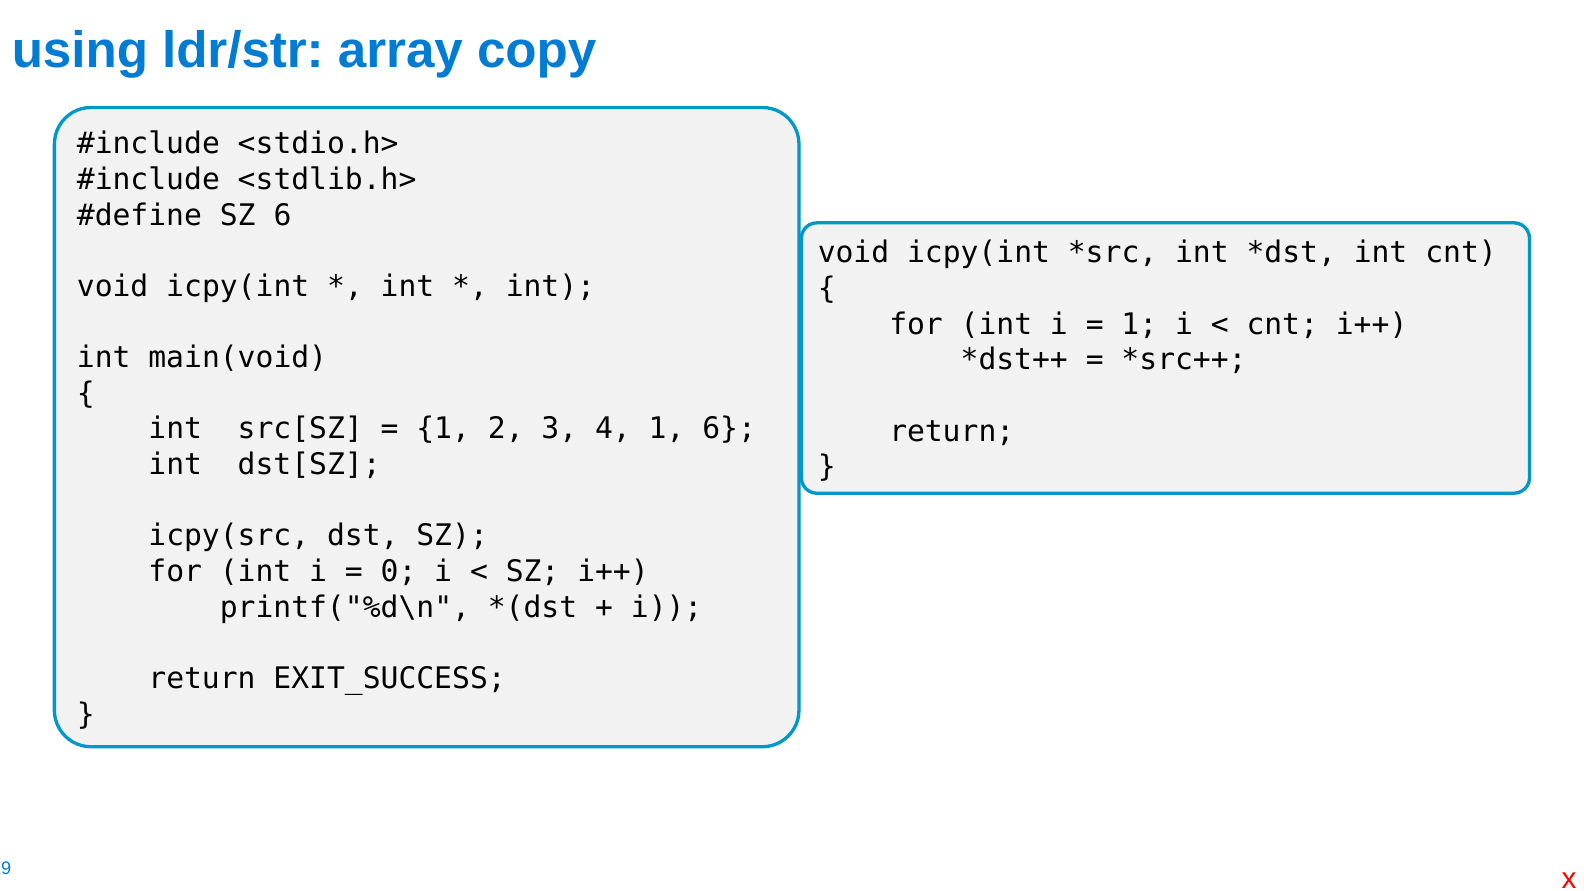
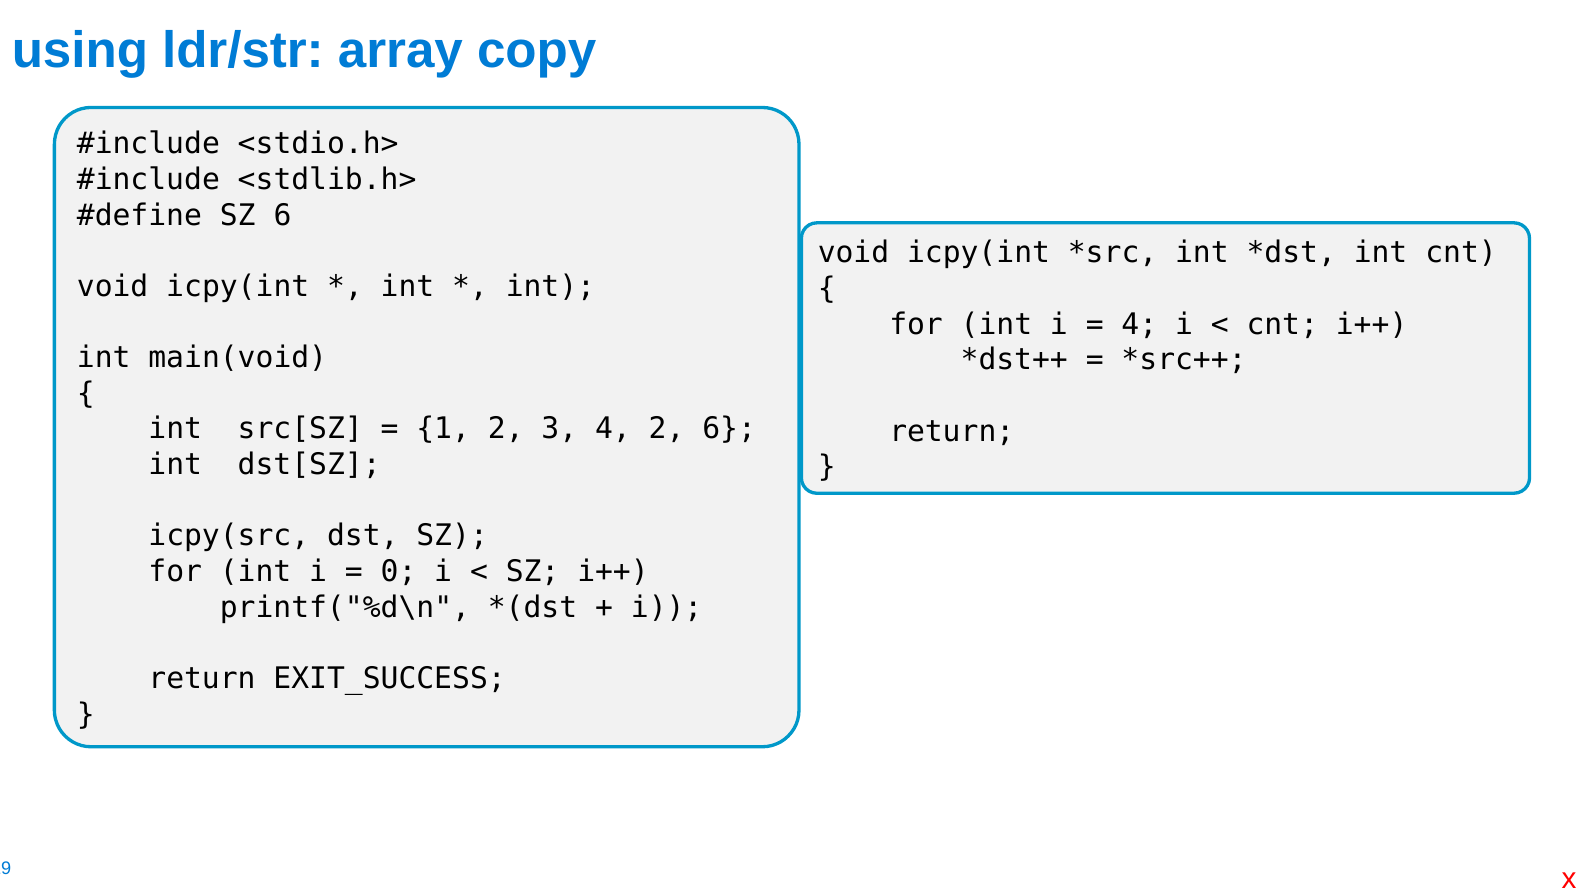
1 at (1139, 324): 1 -> 4
4 1: 1 -> 2
